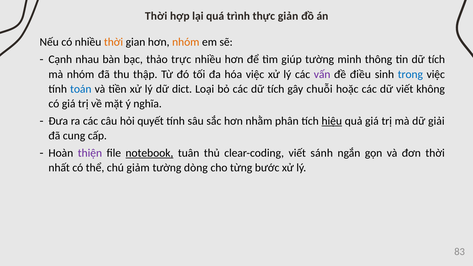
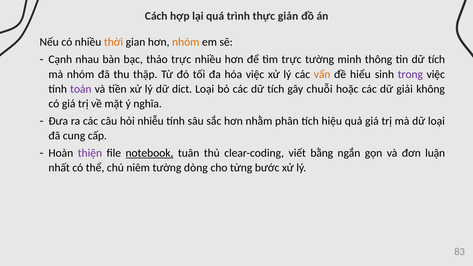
Thời at (156, 16): Thời -> Cách
tìm giúp: giúp -> trực
vấn colour: purple -> orange
điều: điều -> hiểu
trong colour: blue -> purple
toán colour: blue -> purple
dữ viết: viết -> giải
quyết: quyết -> nhiễu
hiệu underline: present -> none
dữ giải: giải -> loại
sánh: sánh -> bằng
đơn thời: thời -> luận
giảm: giảm -> niêm
